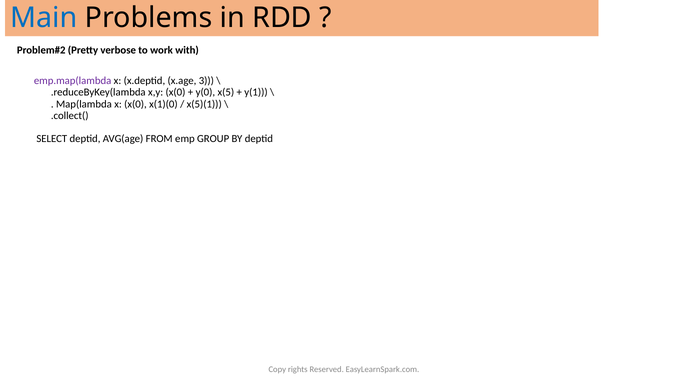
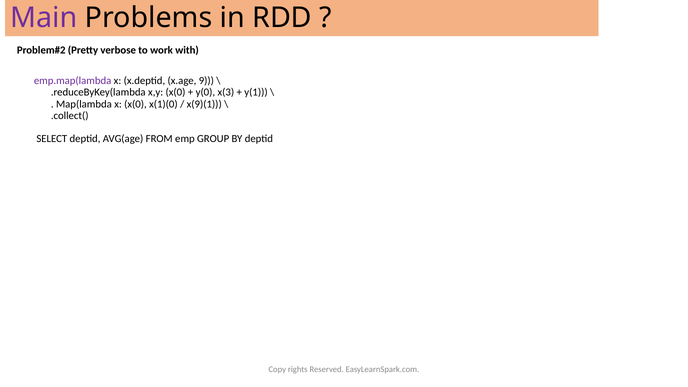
Main colour: blue -> purple
3: 3 -> 9
x(5: x(5 -> x(3
x(5)(1: x(5)(1 -> x(9)(1
